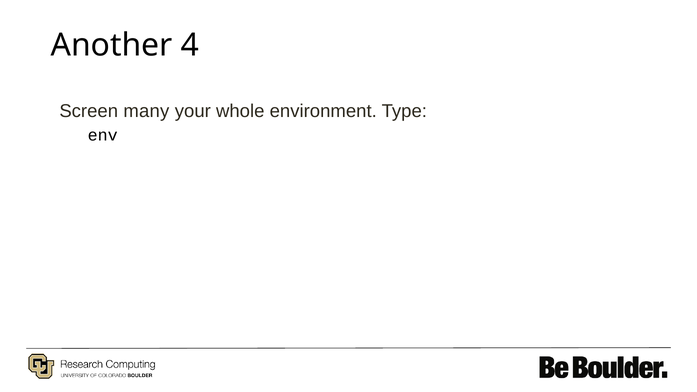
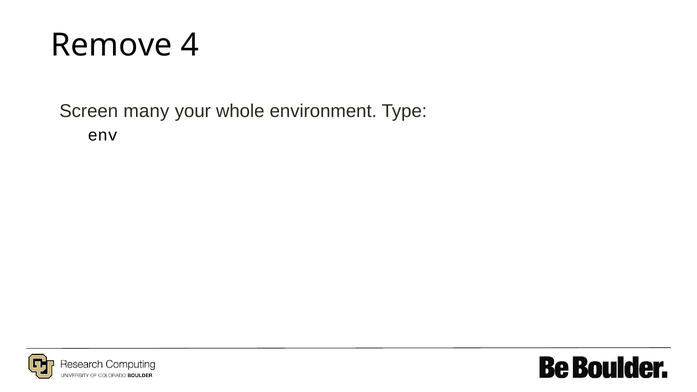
Another: Another -> Remove
